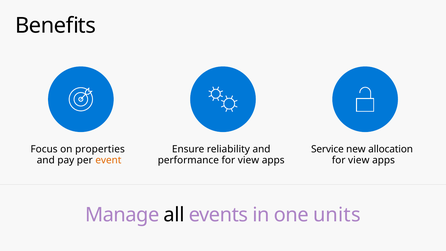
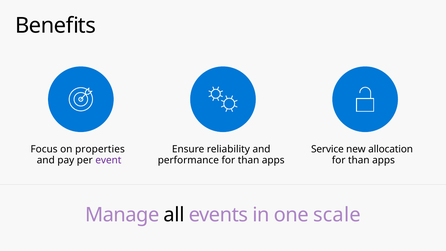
event colour: orange -> purple
performance for view: view -> than
view at (359, 160): view -> than
units: units -> scale
